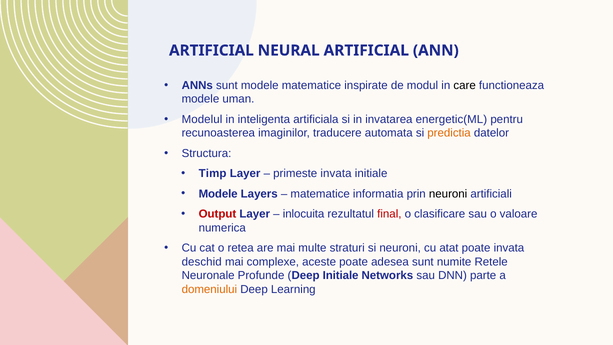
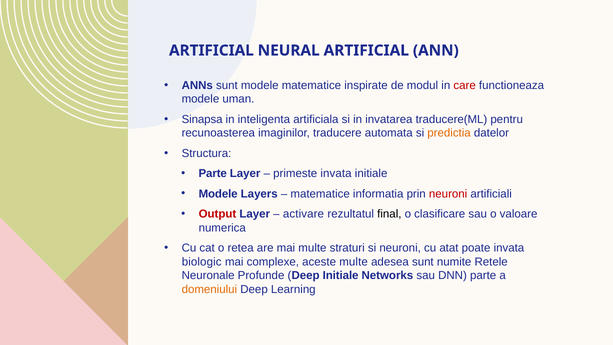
care colour: black -> red
Modelul: Modelul -> Sinapsa
energetic(ML: energetic(ML -> traducere(ML
Timp at (213, 173): Timp -> Parte
neuroni at (448, 194) colour: black -> red
inlocuita: inlocuita -> activare
final colour: red -> black
deschid: deschid -> biologic
aceste poate: poate -> multe
